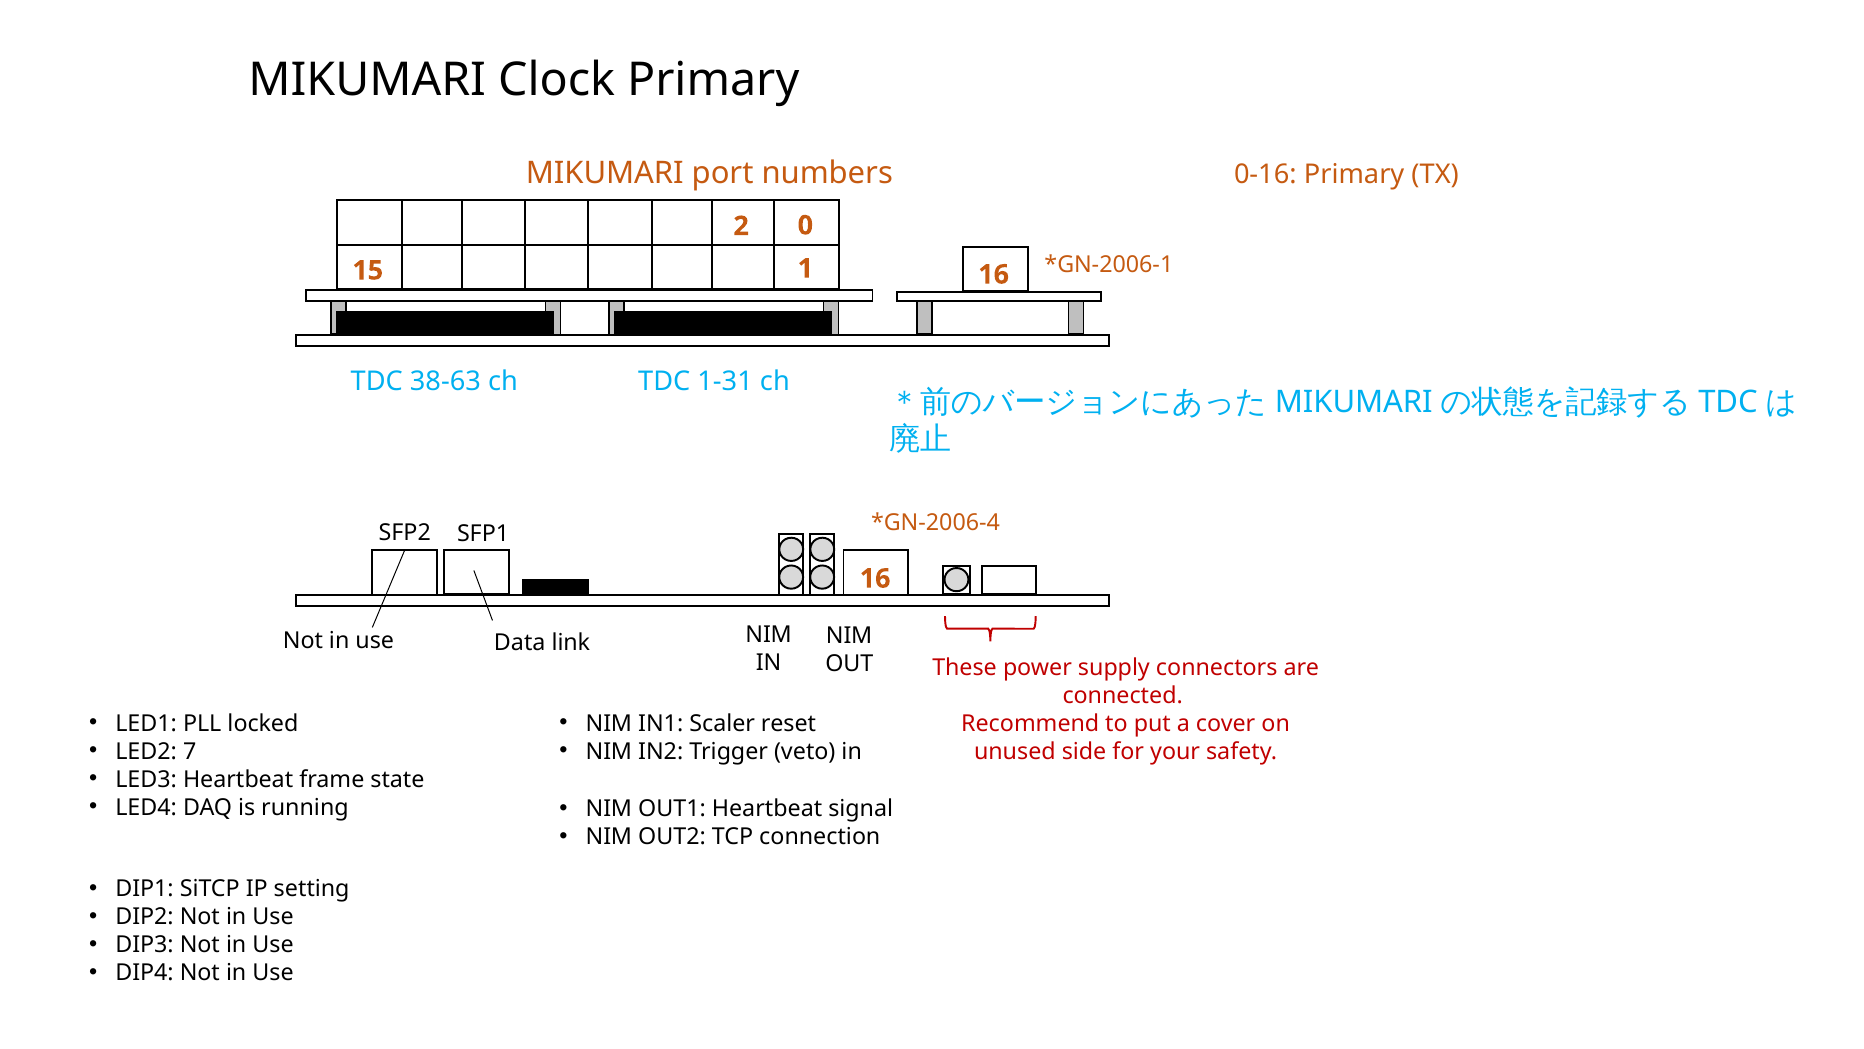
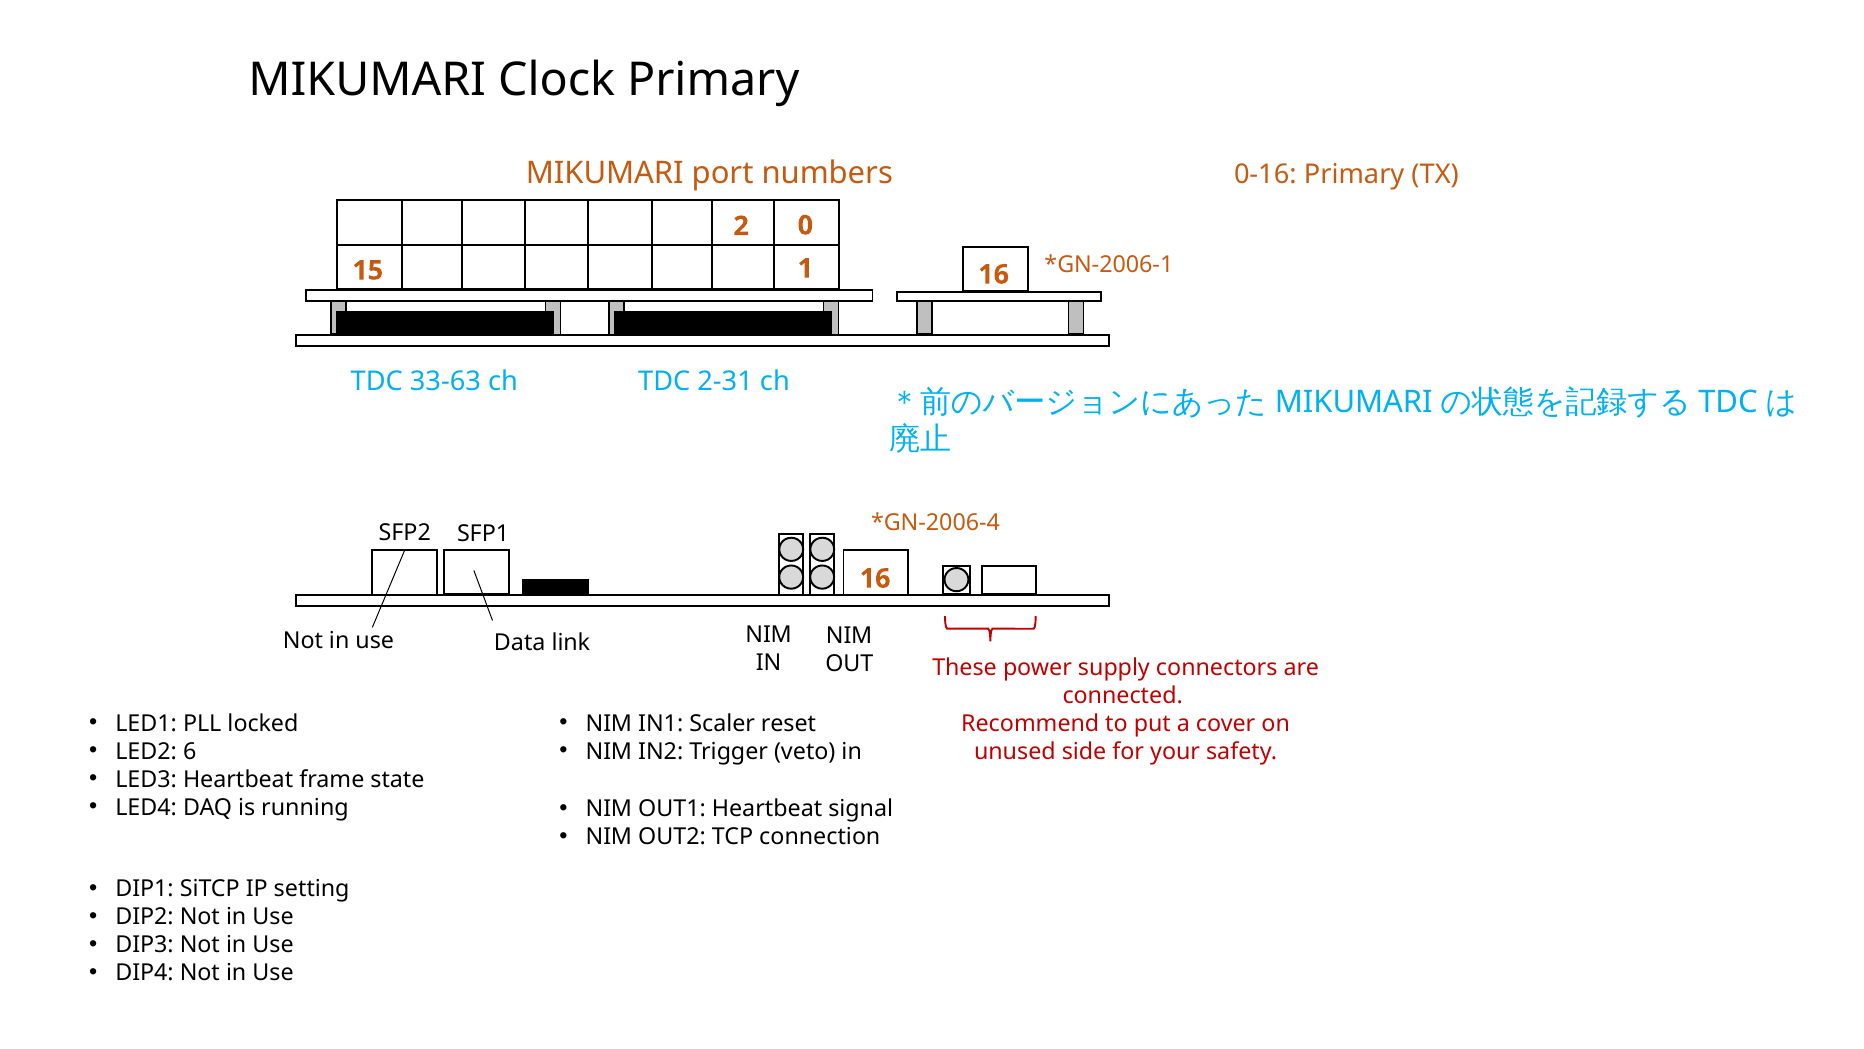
38-63: 38-63 -> 33-63
1-31: 1-31 -> 2-31
7: 7 -> 6
